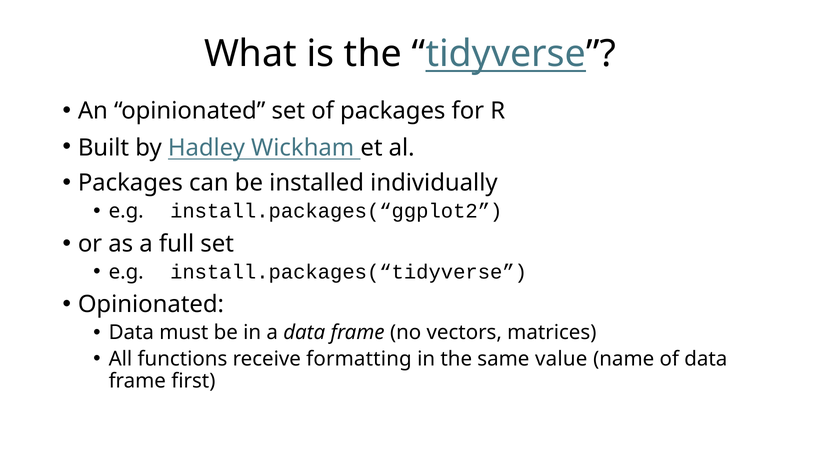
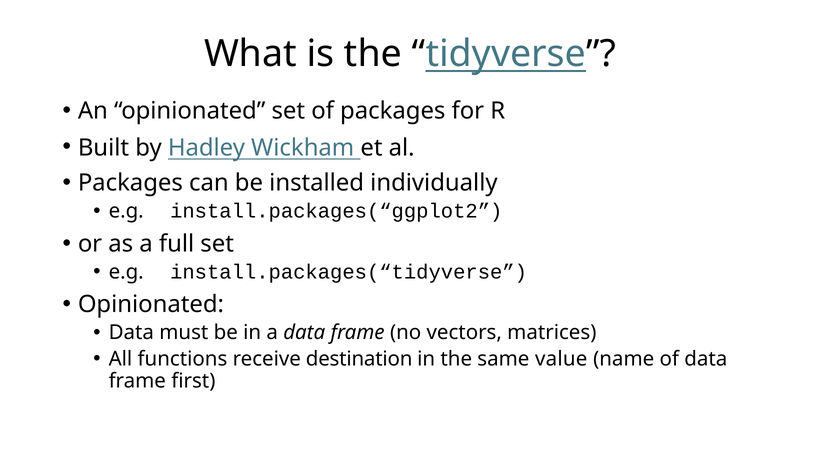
formatting: formatting -> destination
